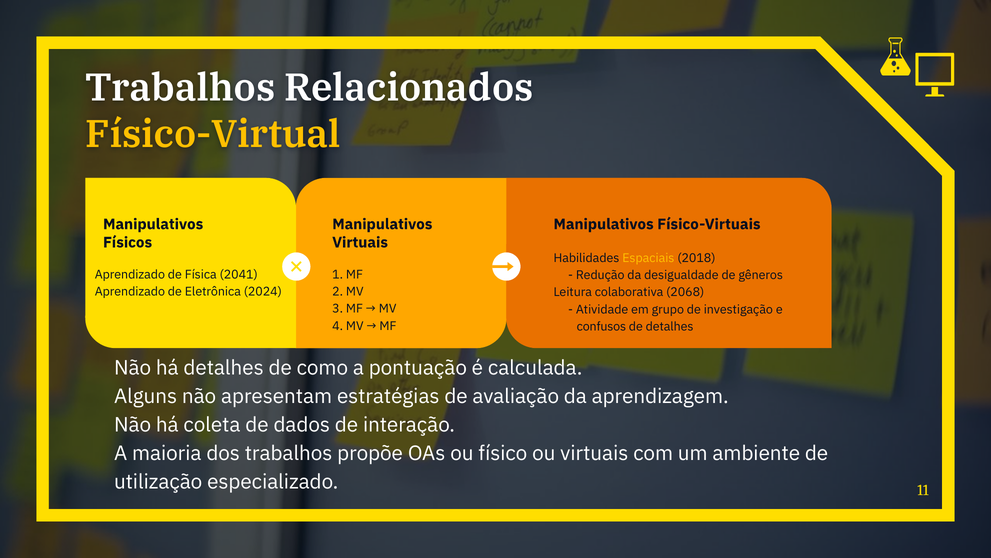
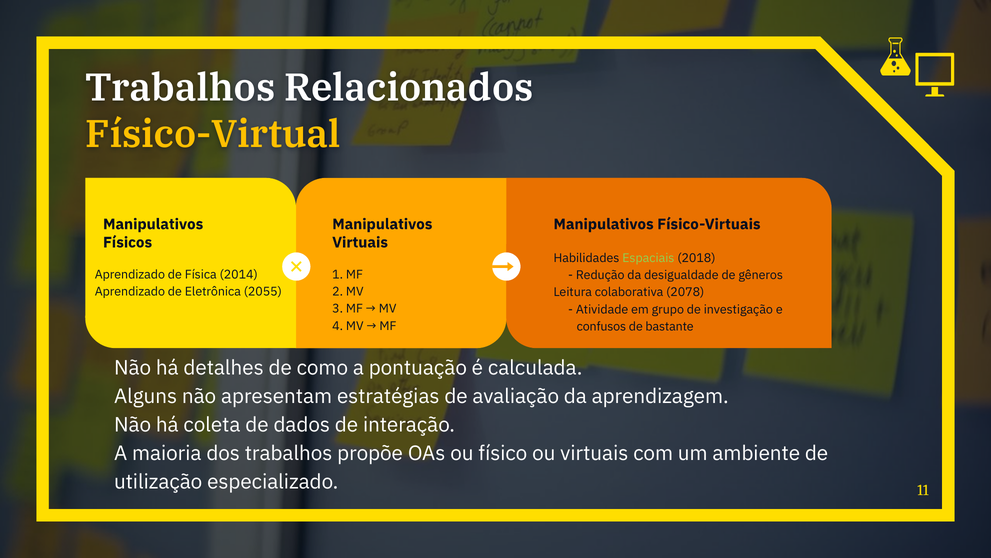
Espaciais colour: yellow -> light green
2041: 2041 -> 2014
2024: 2024 -> 2055
2068: 2068 -> 2078
de detalhes: detalhes -> bastante
